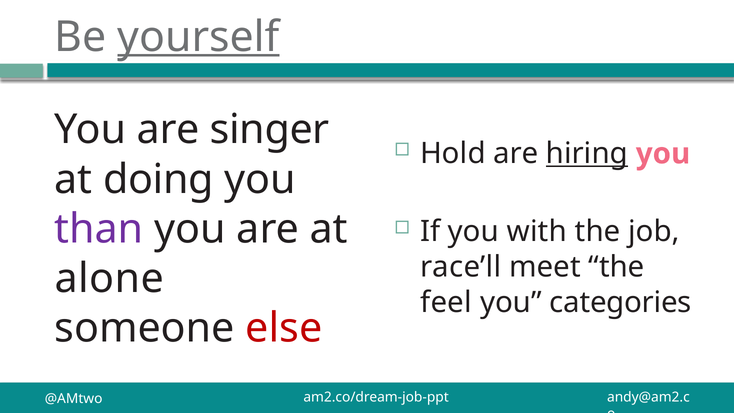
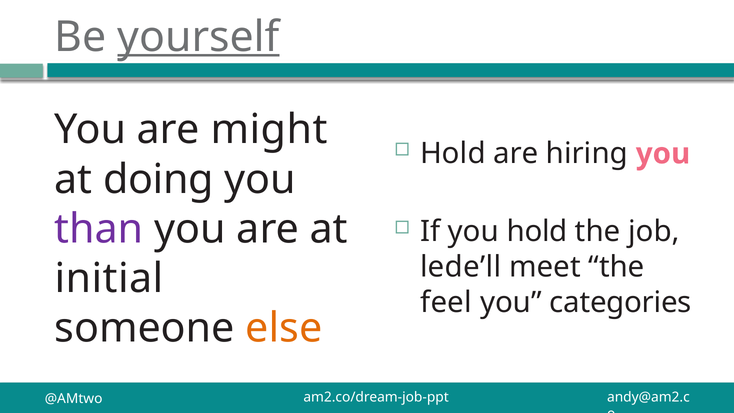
singer: singer -> might
hiring underline: present -> none
you with: with -> hold
race’ll: race’ll -> lede’ll
alone: alone -> initial
else colour: red -> orange
